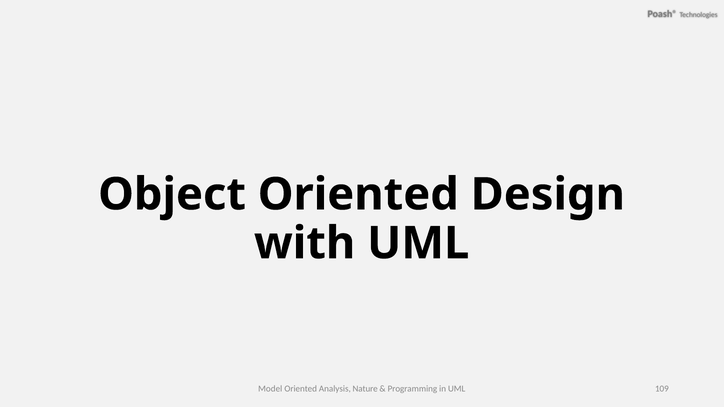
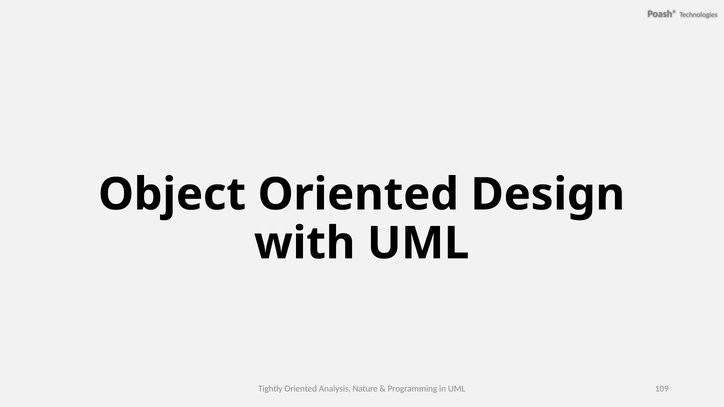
Model: Model -> Tightly
